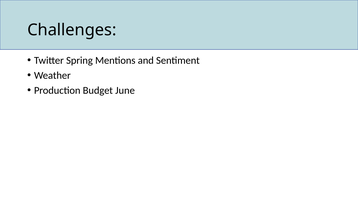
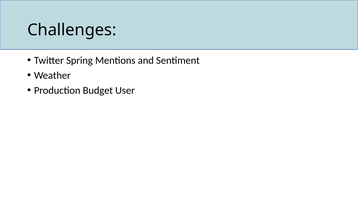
June: June -> User
